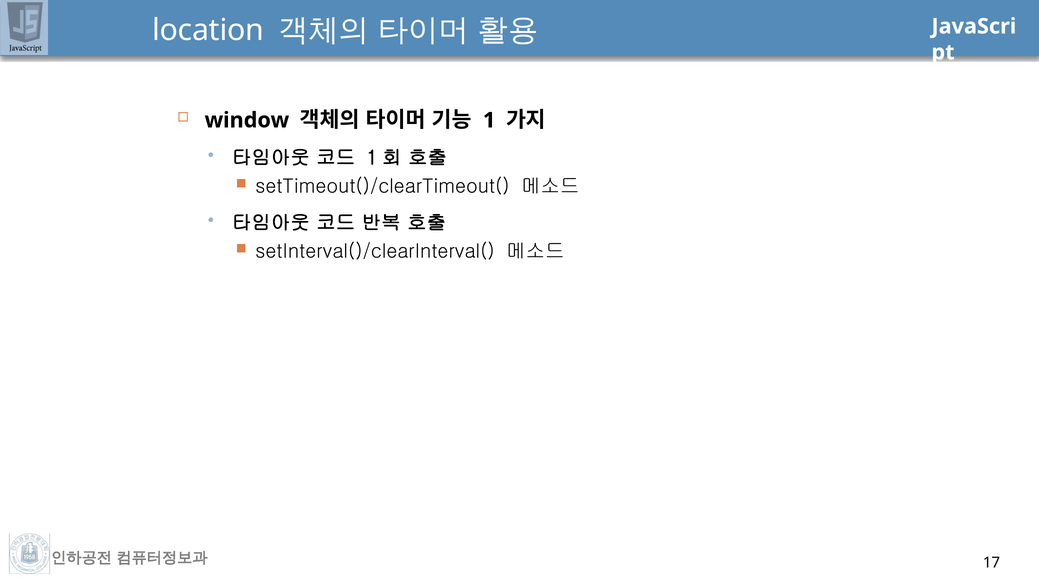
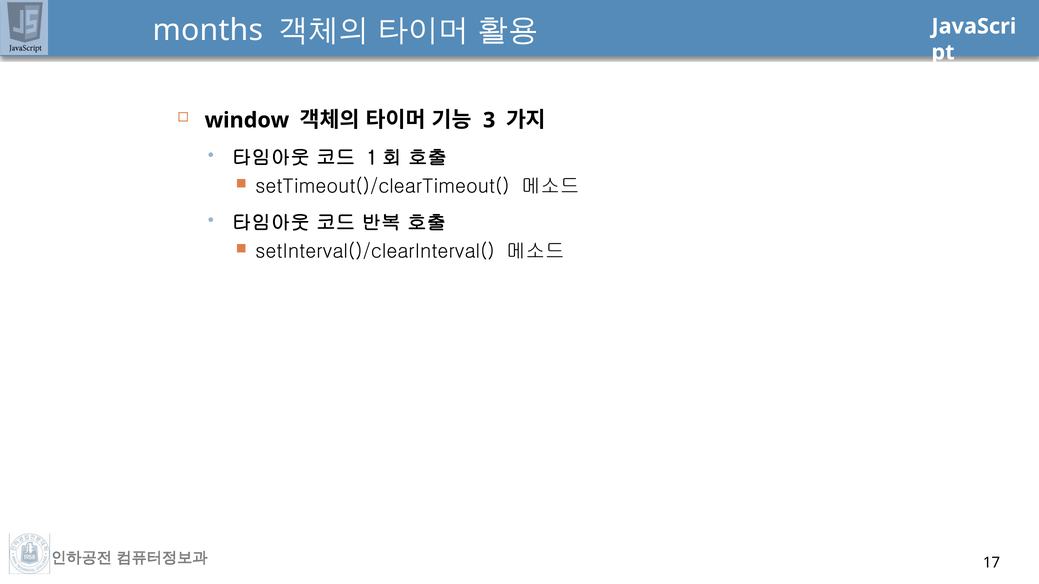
location: location -> months
1: 1 -> 3
